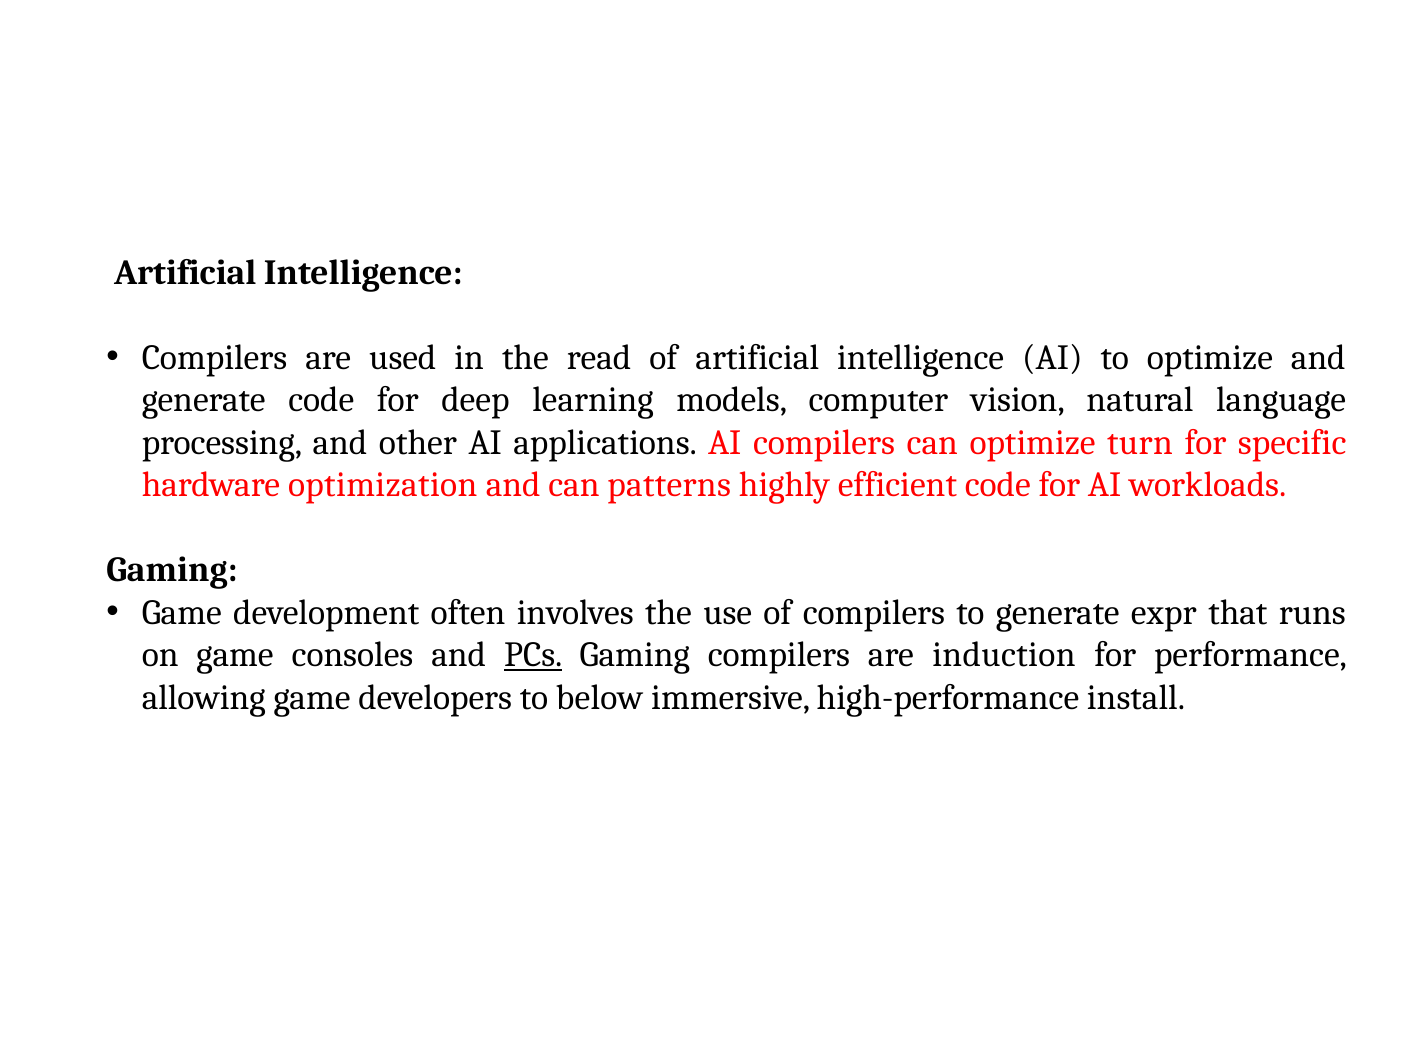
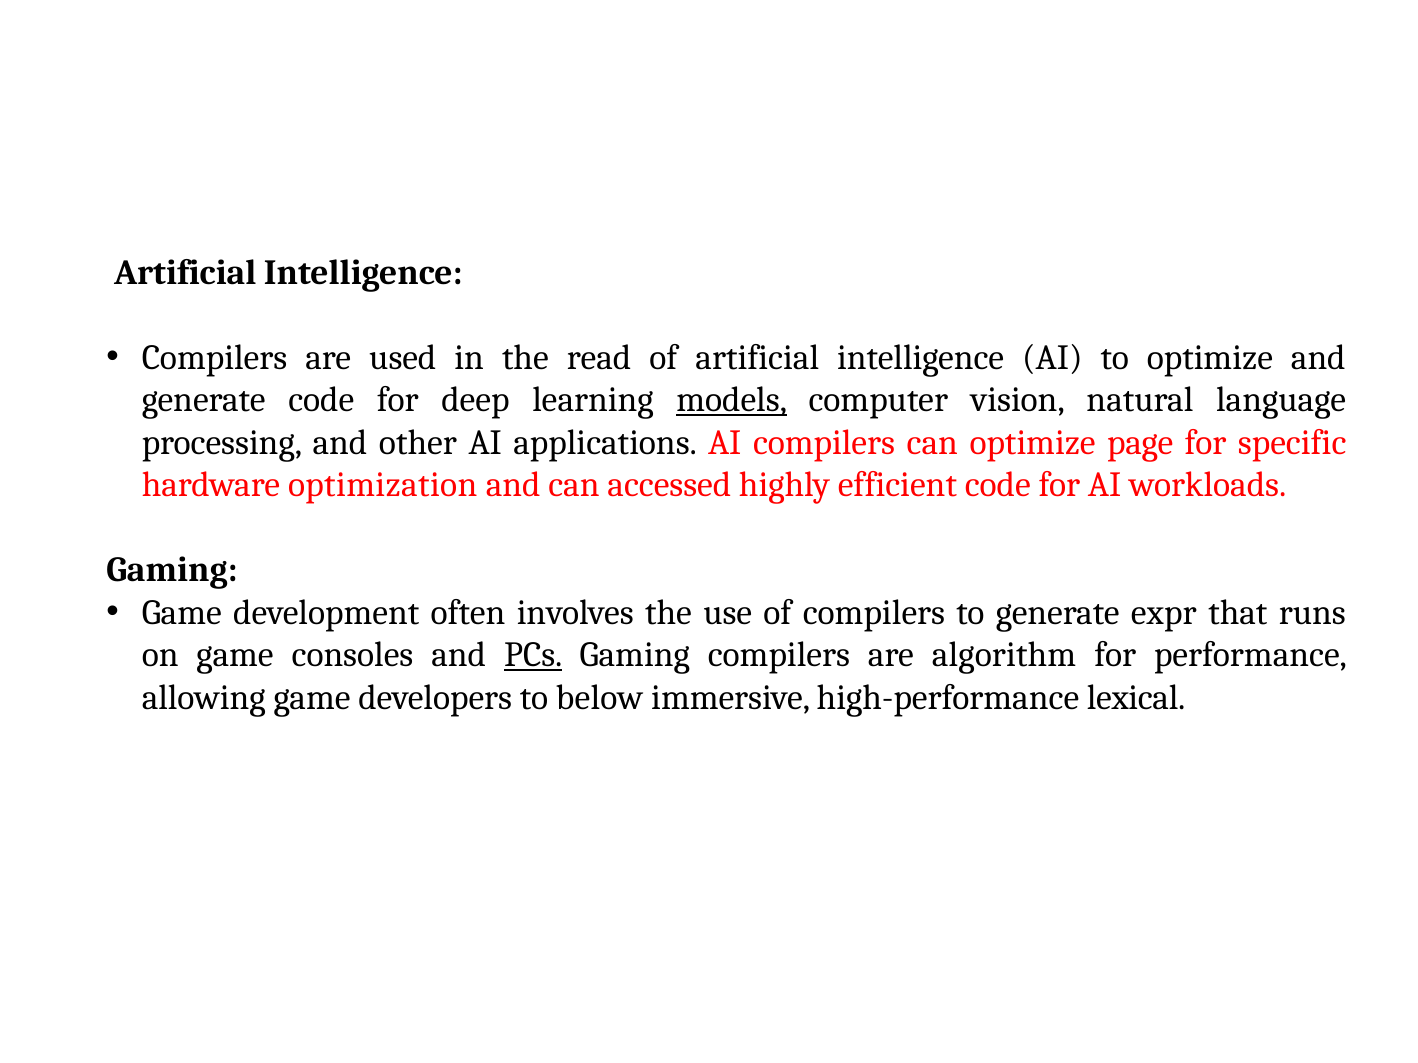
models underline: none -> present
turn: turn -> page
patterns: patterns -> accessed
induction: induction -> algorithm
install: install -> lexical
